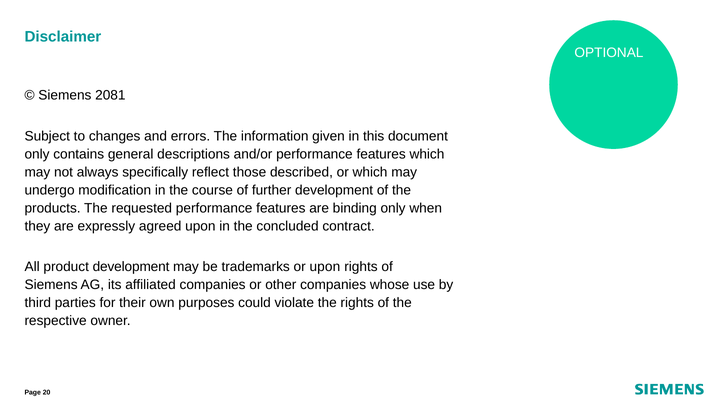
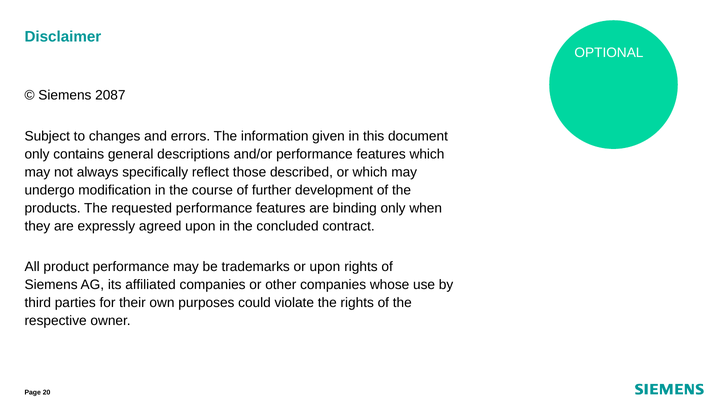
2081: 2081 -> 2087
product development: development -> performance
